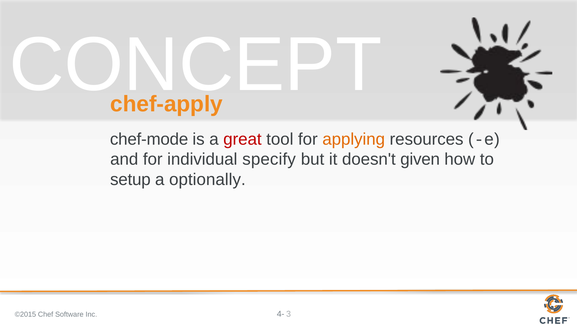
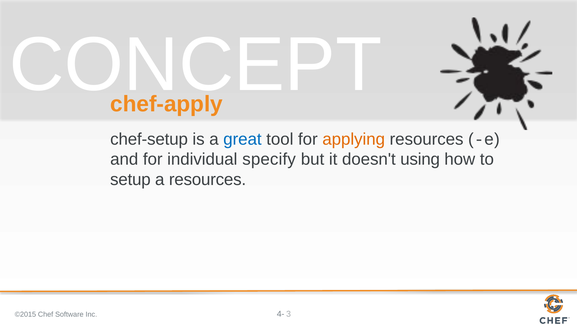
chef-mode: chef-mode -> chef-setup
great colour: red -> blue
given: given -> using
a optionally: optionally -> resources
